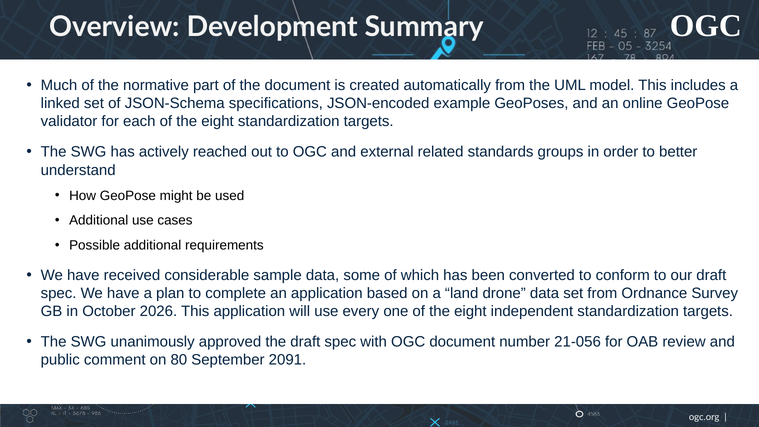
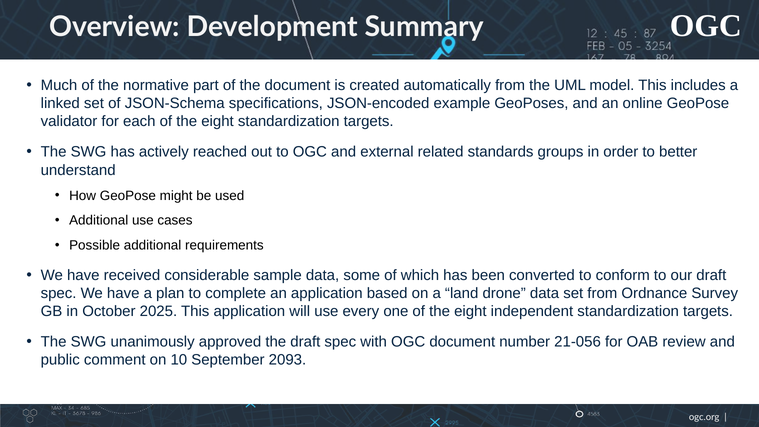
2026: 2026 -> 2025
80: 80 -> 10
2091: 2091 -> 2093
